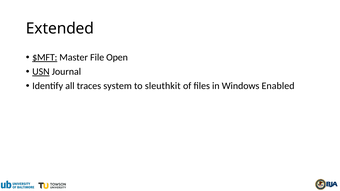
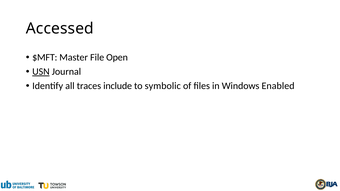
Extended: Extended -> Accessed
$MFT underline: present -> none
system: system -> include
sleuthkit: sleuthkit -> symbolic
